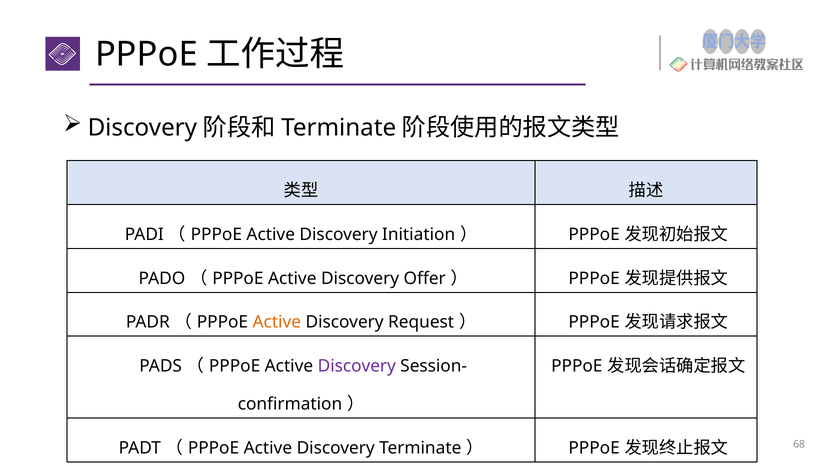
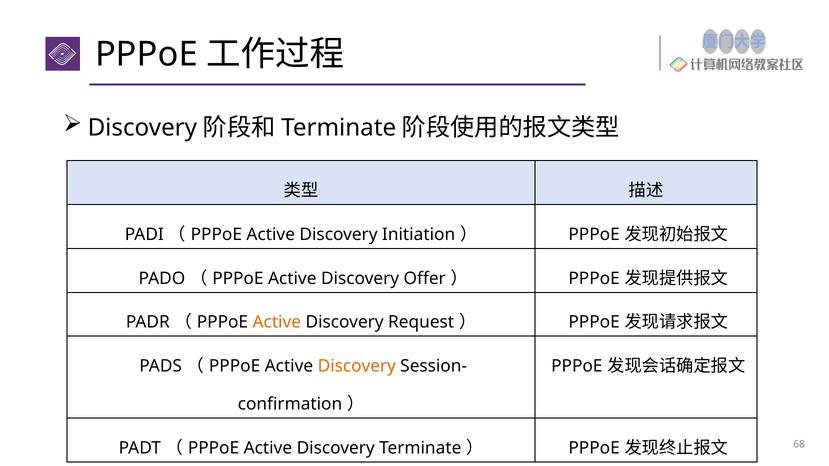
Discovery at (357, 366) colour: purple -> orange
